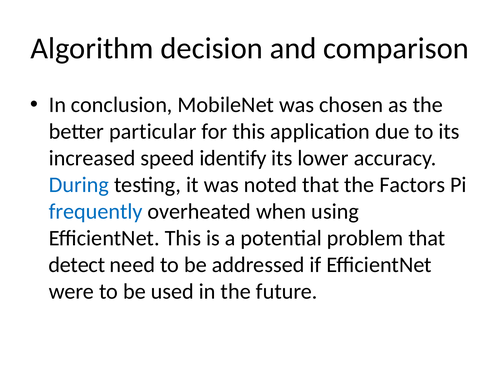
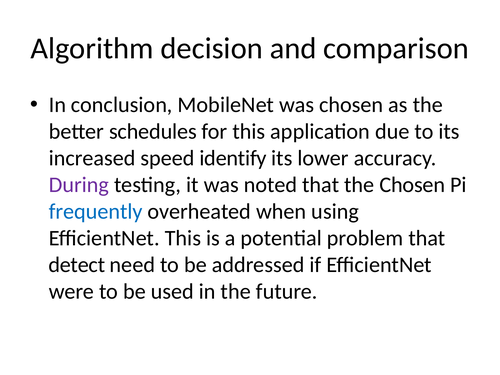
particular: particular -> schedules
During colour: blue -> purple
the Factors: Factors -> Chosen
